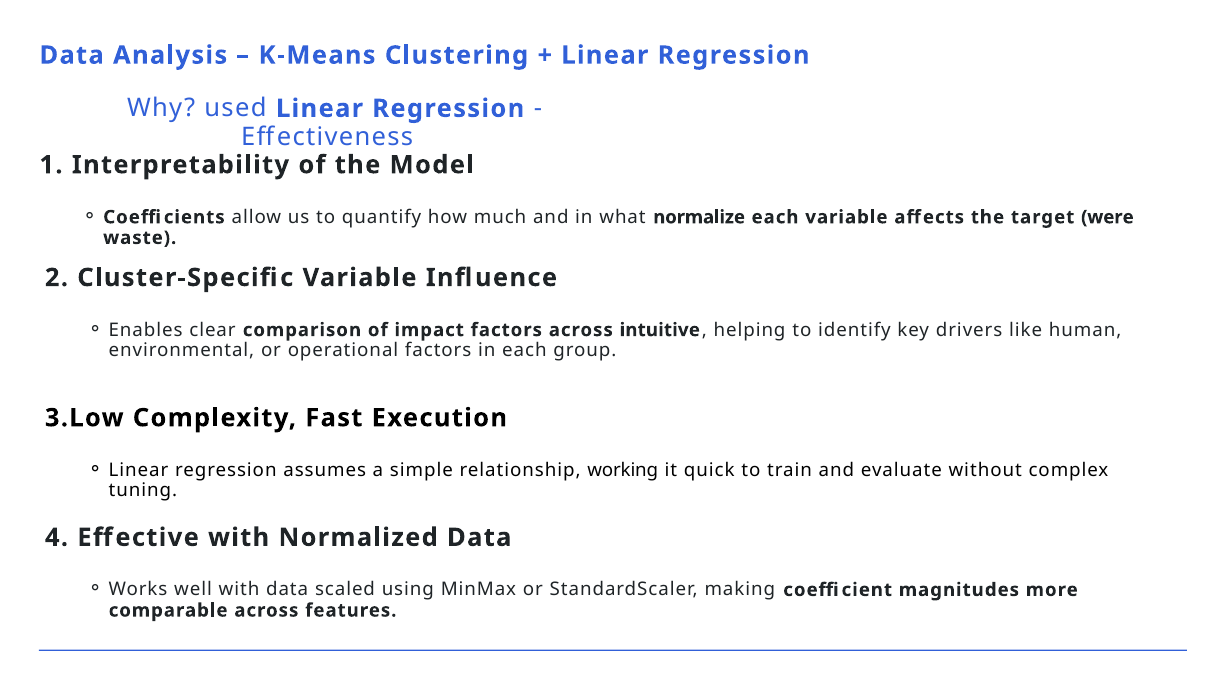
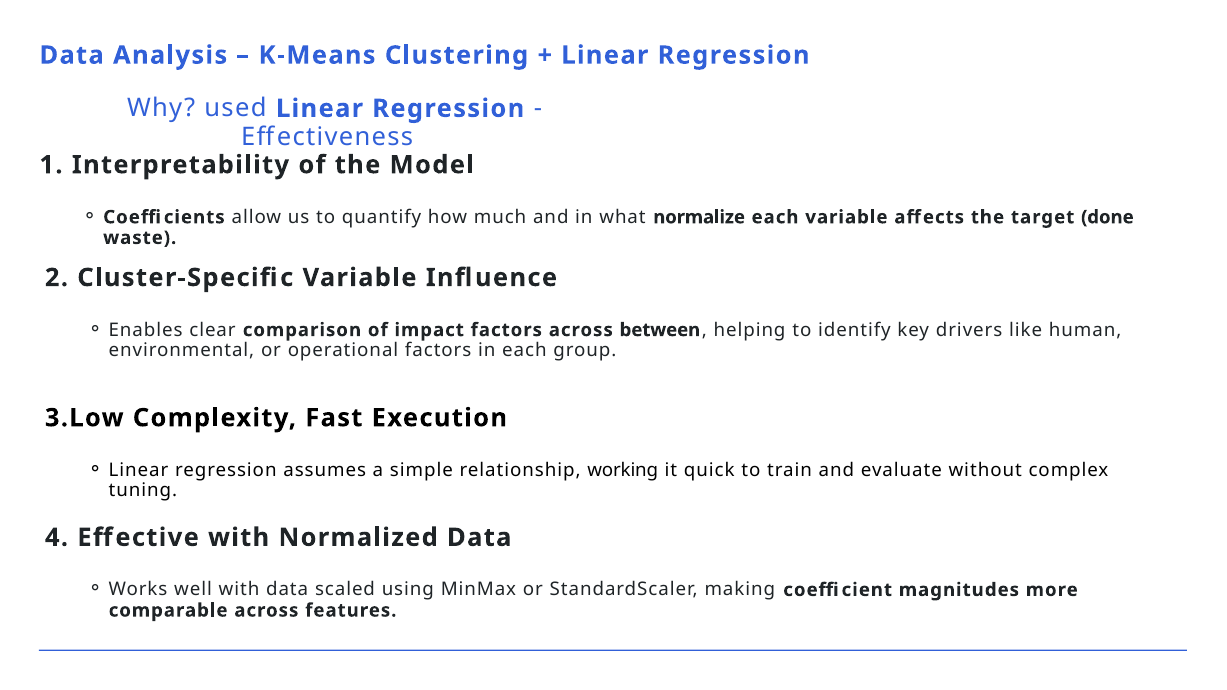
were: were -> done
intuitive: intuitive -> between
